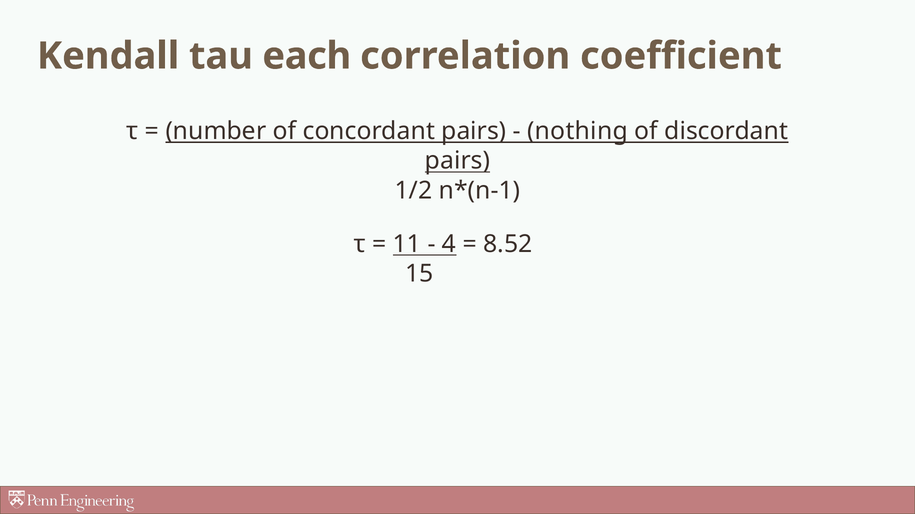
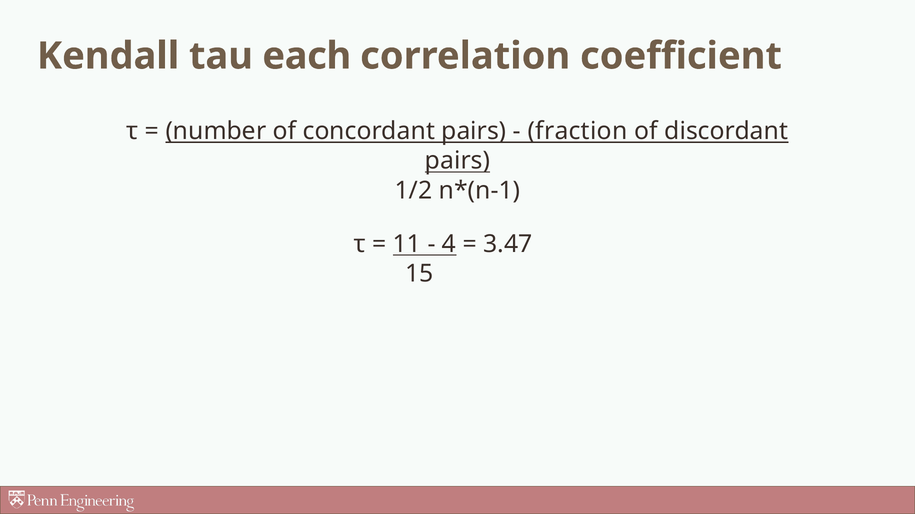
nothing: nothing -> fraction
8.52: 8.52 -> 3.47
